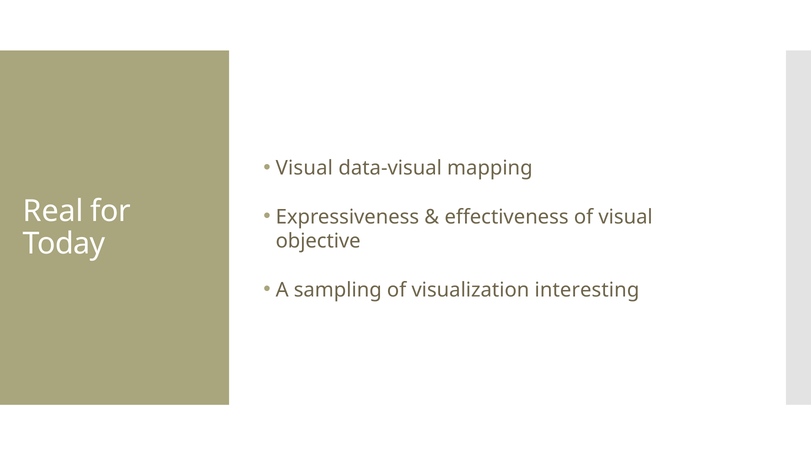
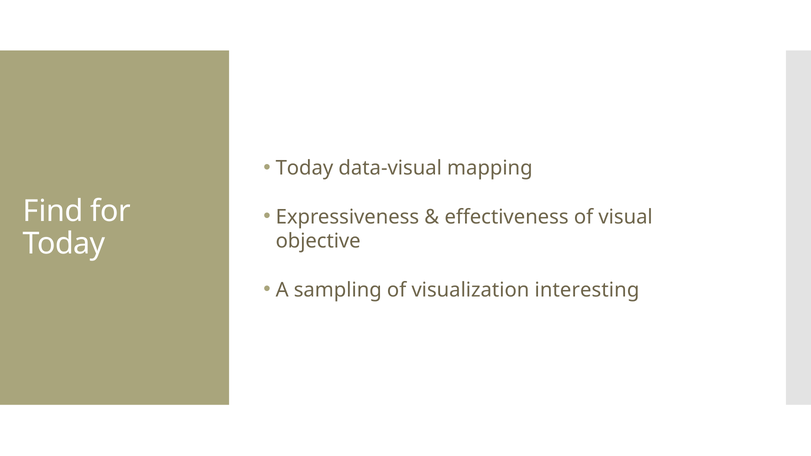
Visual at (304, 168): Visual -> Today
Real: Real -> Find
